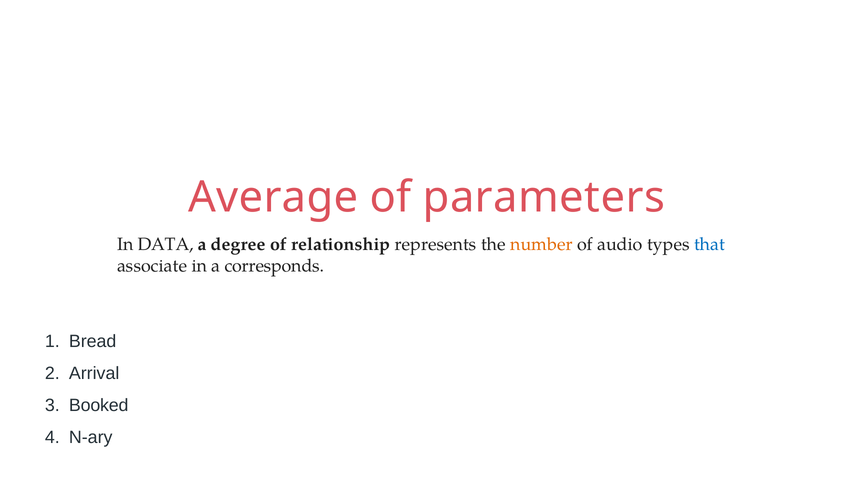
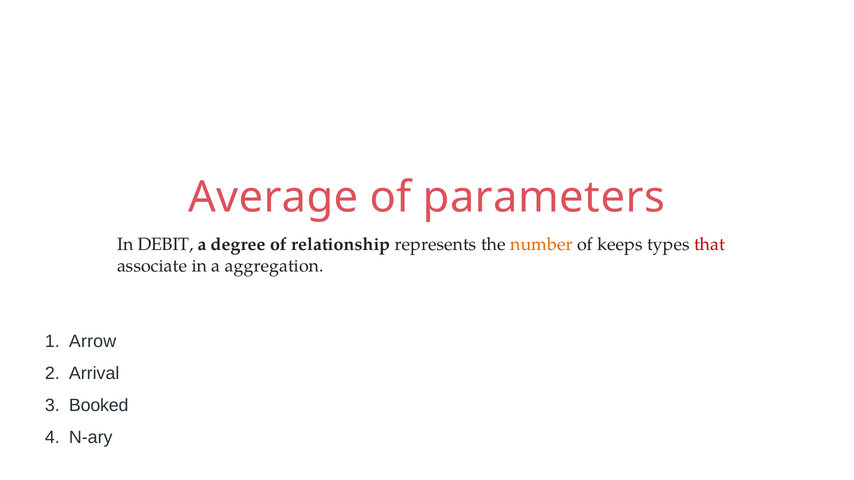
DATA: DATA -> DEBIT
audio: audio -> keeps
that colour: blue -> red
corresponds: corresponds -> aggregation
Bread: Bread -> Arrow
